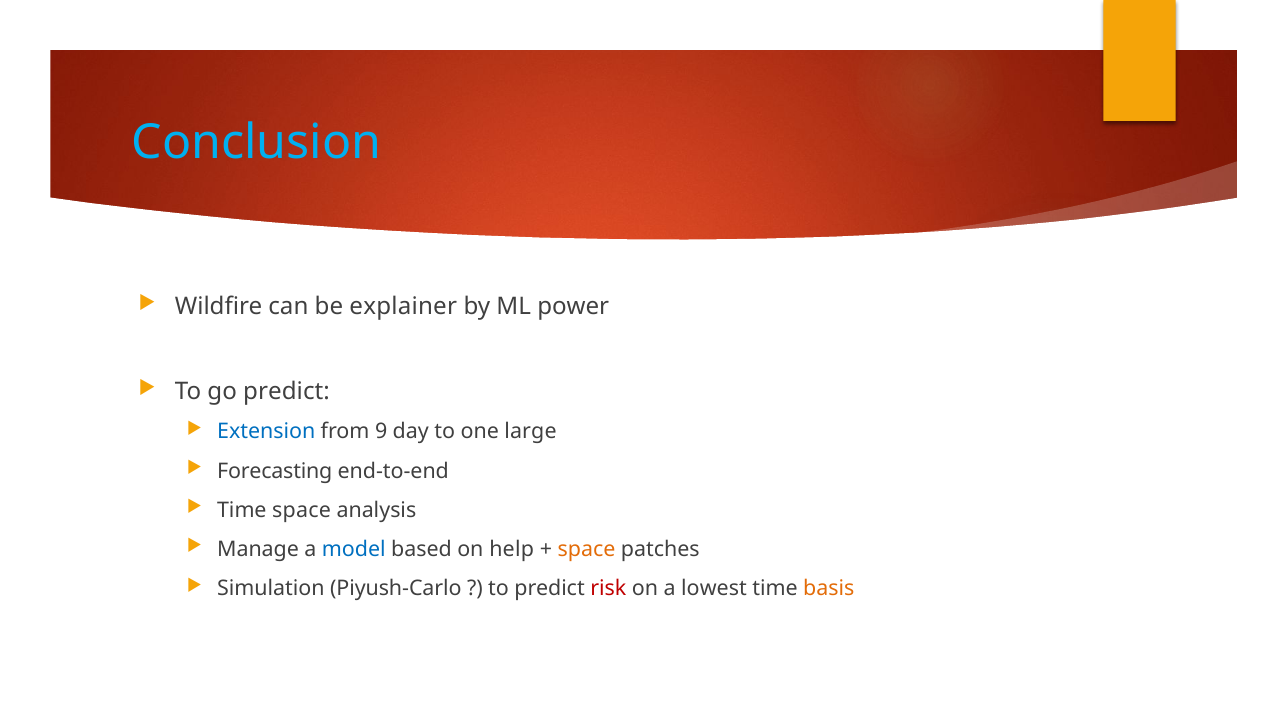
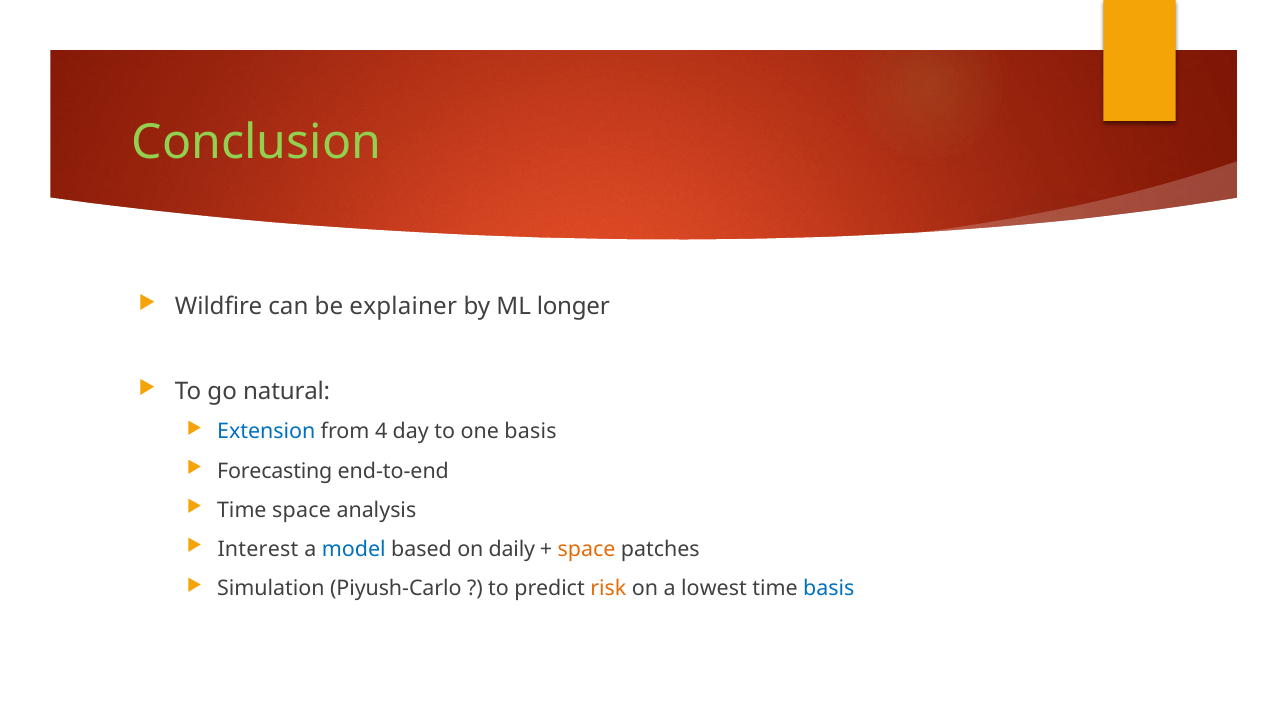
Conclusion colour: light blue -> light green
power: power -> longer
go predict: predict -> natural
9: 9 -> 4
one large: large -> basis
Manage: Manage -> Interest
help: help -> daily
risk colour: red -> orange
basis at (829, 588) colour: orange -> blue
